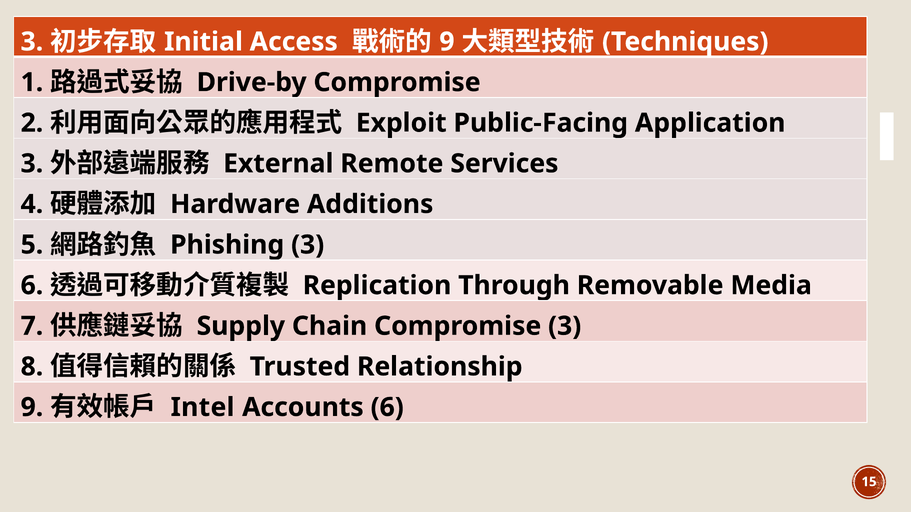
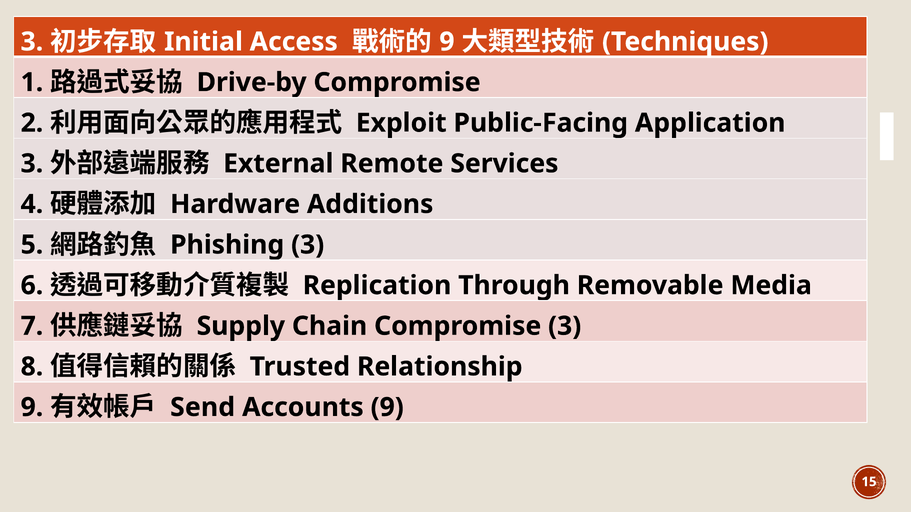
Intel: Intel -> Send
Accounts 6: 6 -> 9
